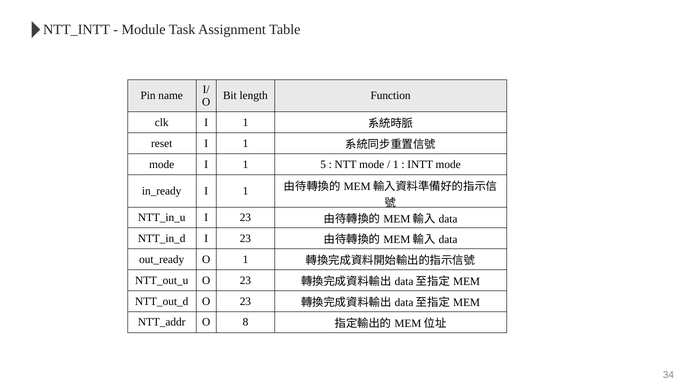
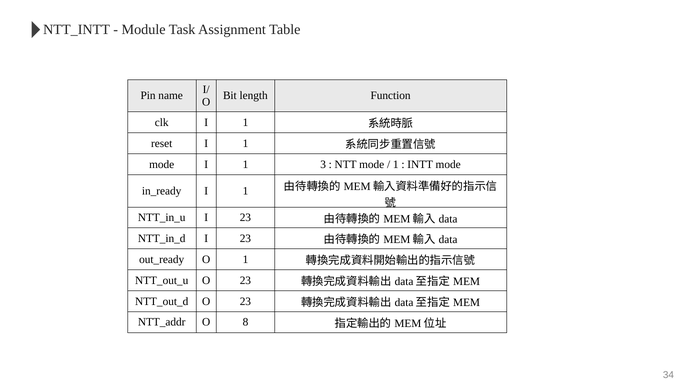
5: 5 -> 3
